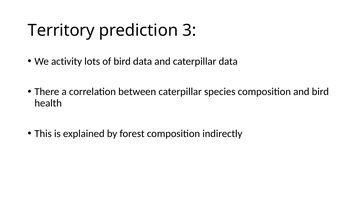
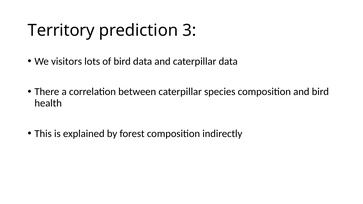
activity: activity -> visitors
